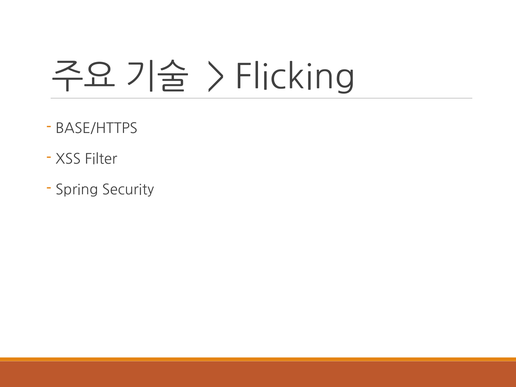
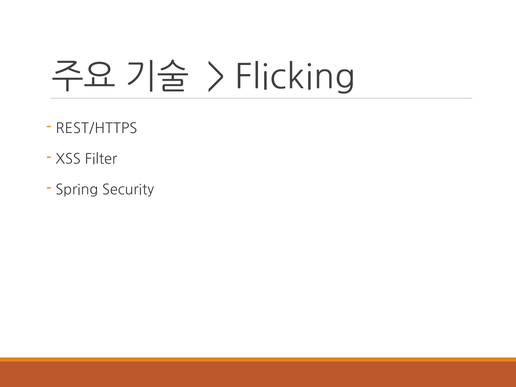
BASE/HTTPS: BASE/HTTPS -> REST/HTTPS
